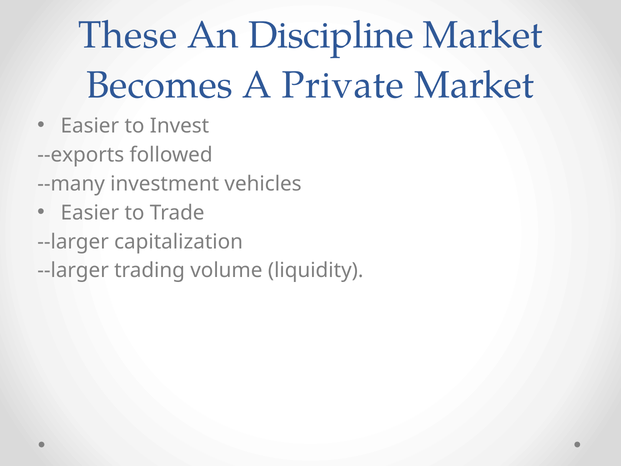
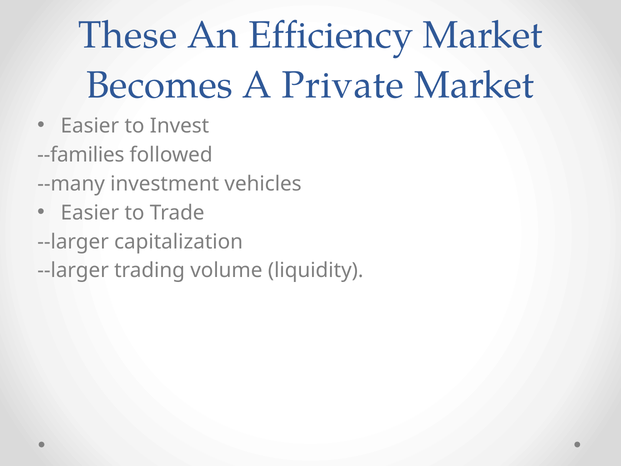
Discipline: Discipline -> Efficiency
--exports: --exports -> --families
